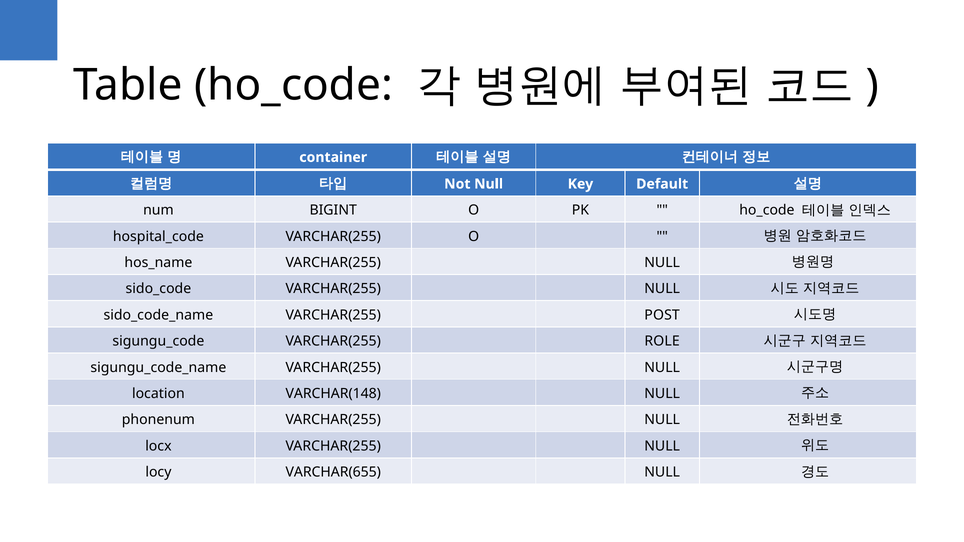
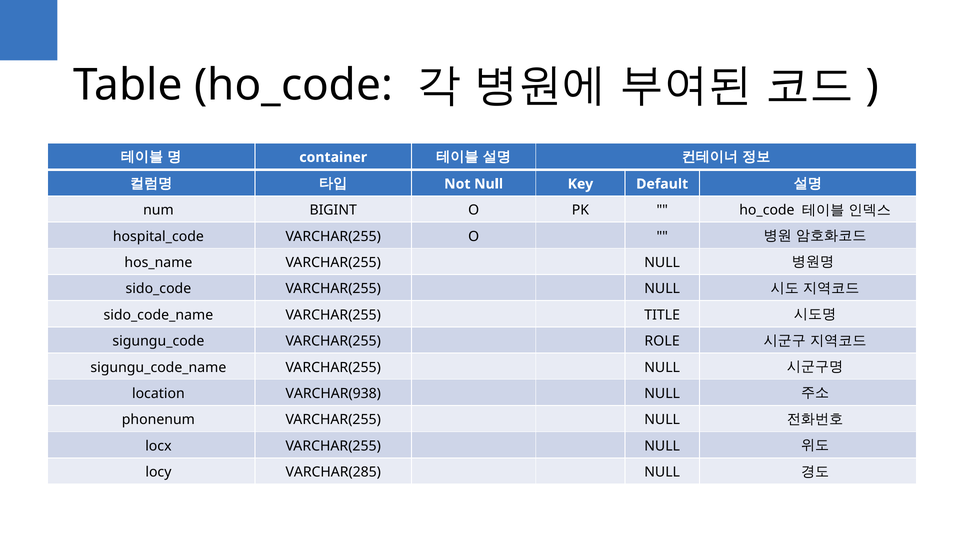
POST: POST -> TITLE
VARCHAR(148: VARCHAR(148 -> VARCHAR(938
VARCHAR(655: VARCHAR(655 -> VARCHAR(285
